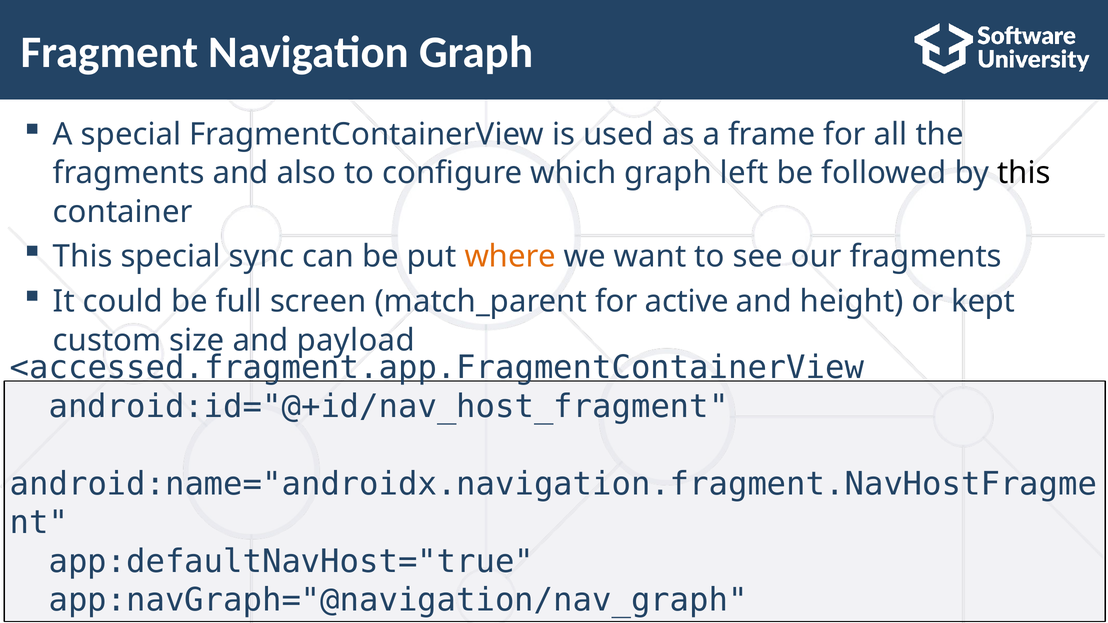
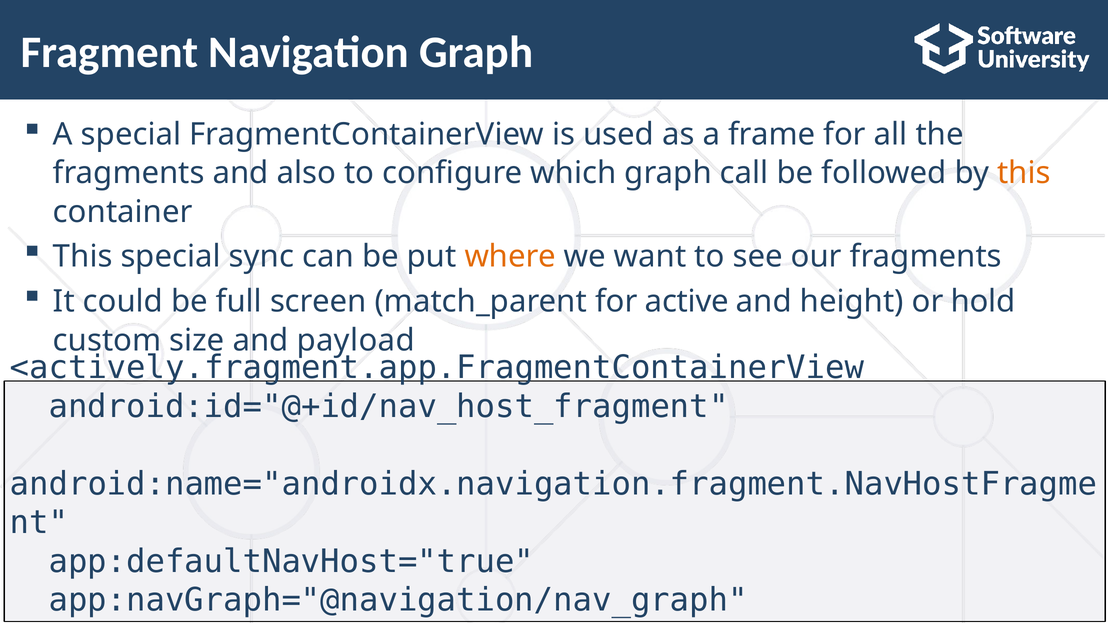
left: left -> call
this at (1024, 173) colour: black -> orange
kept: kept -> hold
<accessed.fragment.app.FragmentContainerView: <accessed.fragment.app.FragmentContainerView -> <actively.fragment.app.FragmentContainerView
